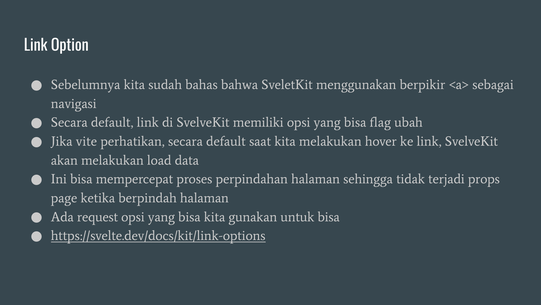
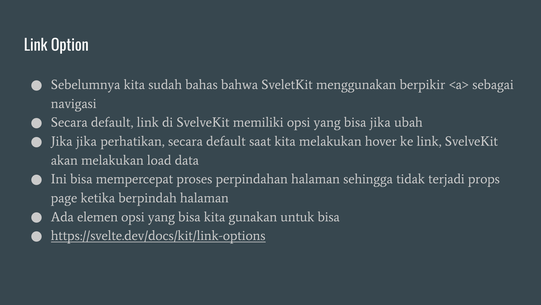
bisa flag: flag -> jika
Jika vite: vite -> jika
request: request -> elemen
